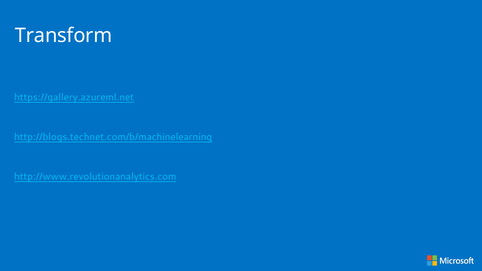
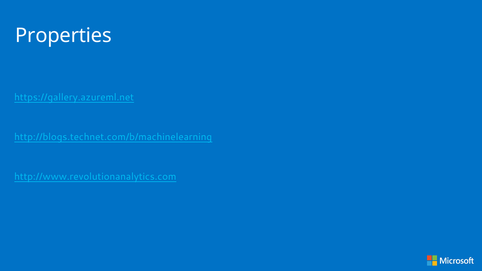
Transform: Transform -> Properties
